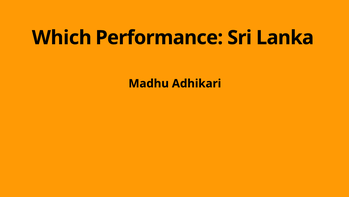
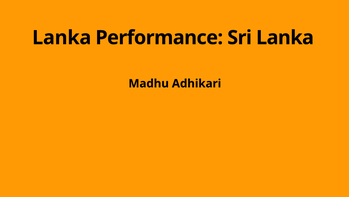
Which at (62, 38): Which -> Lanka
